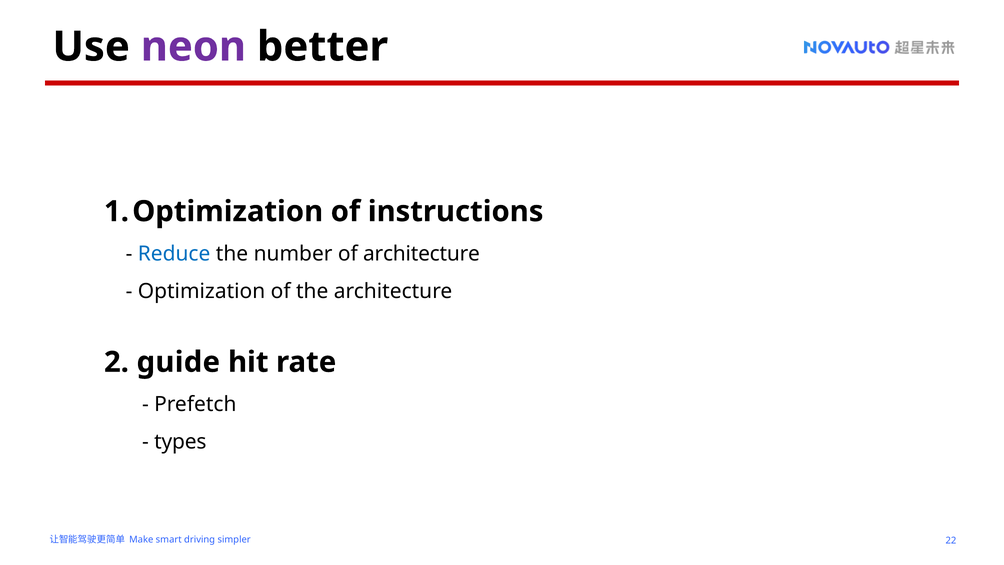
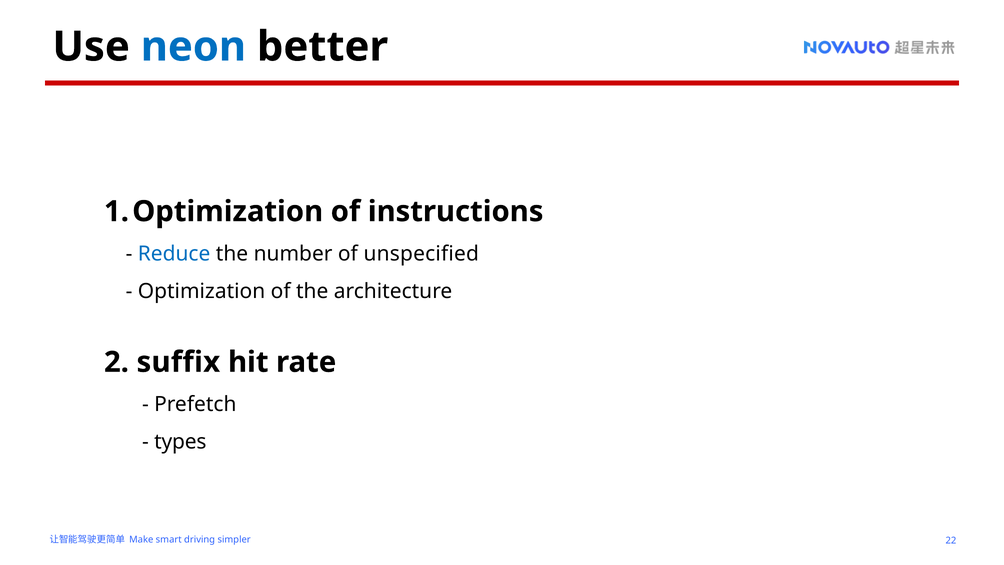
neon colour: purple -> blue
of architecture: architecture -> unspecified
guide: guide -> suffix
